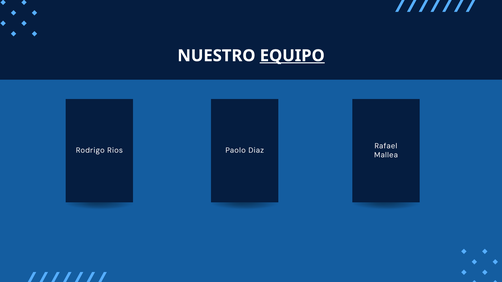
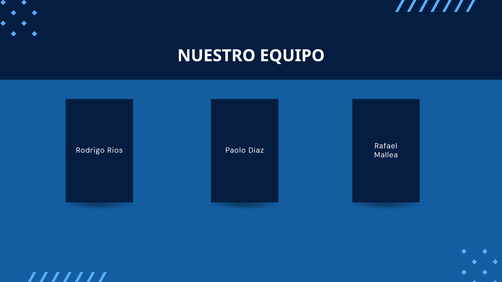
EQUIPO underline: present -> none
